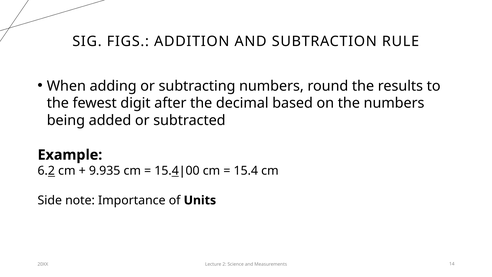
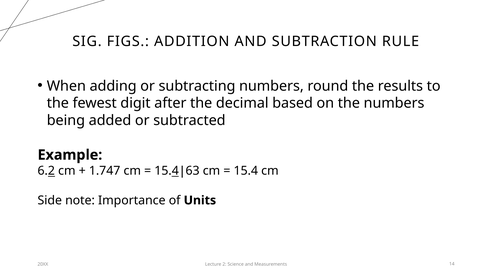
9.935: 9.935 -> 1.747
00: 00 -> 63
